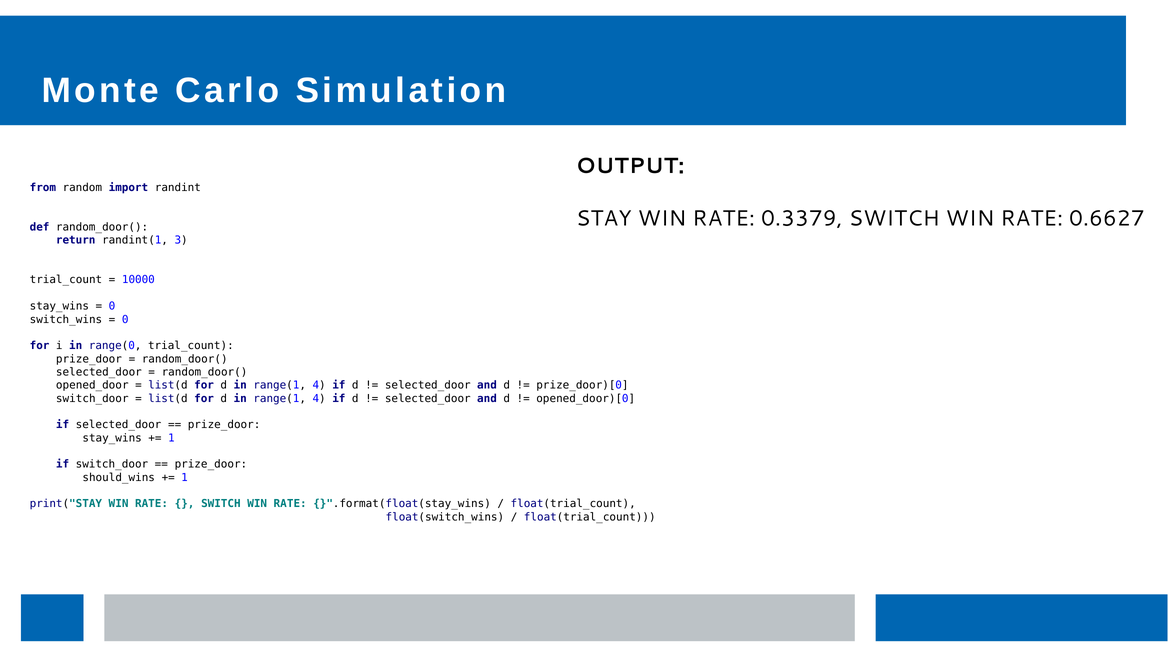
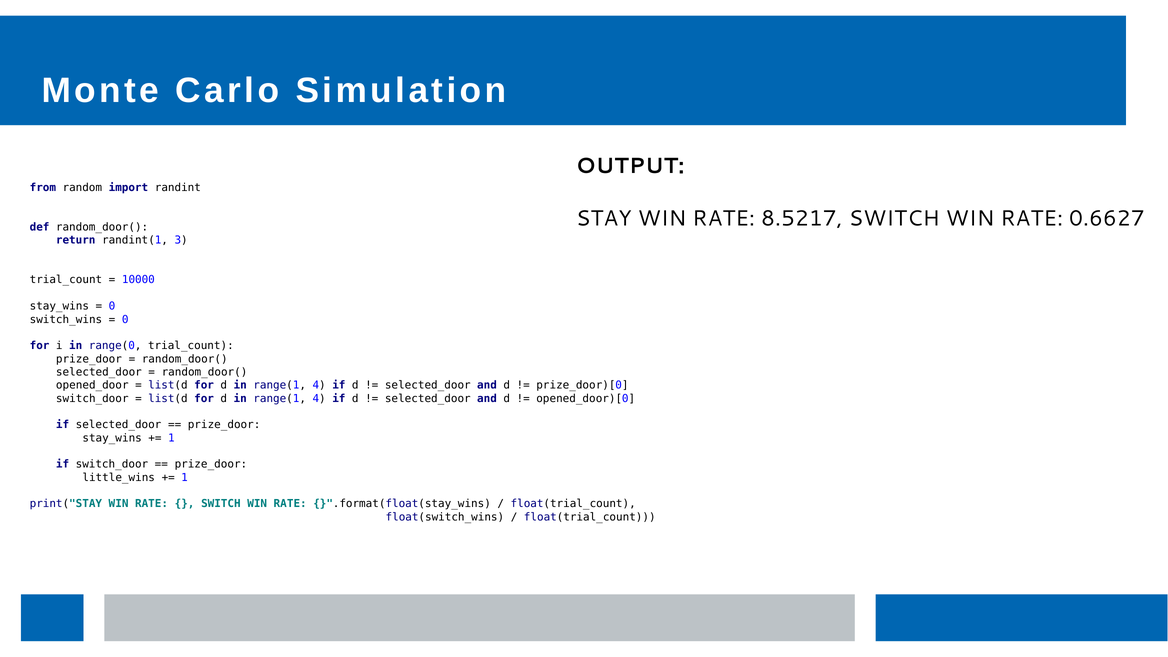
0.3379: 0.3379 -> 8.5217
should_wins: should_wins -> little_wins
